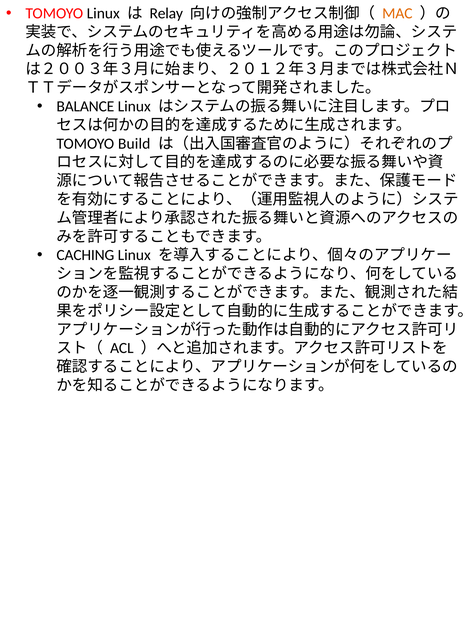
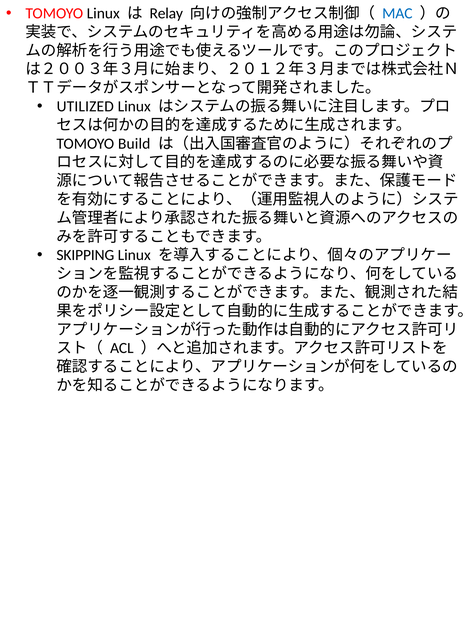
MAC colour: orange -> blue
BALANCE: BALANCE -> UTILIZED
CACHING: CACHING -> SKIPPING
